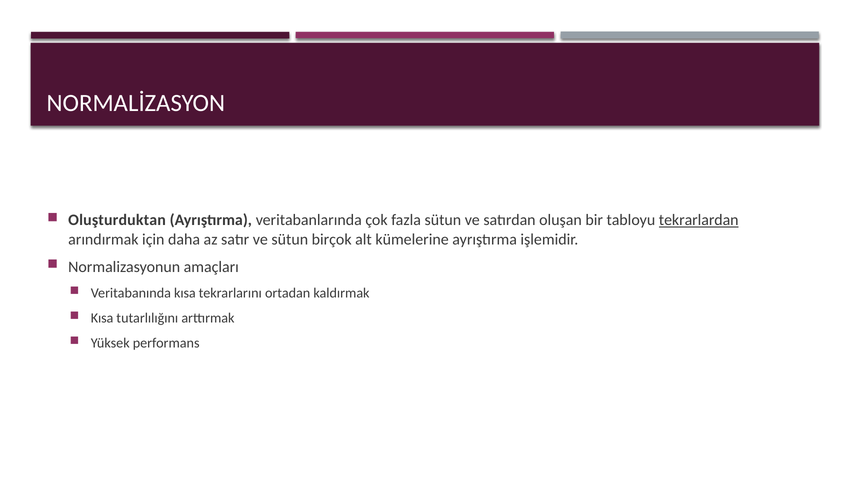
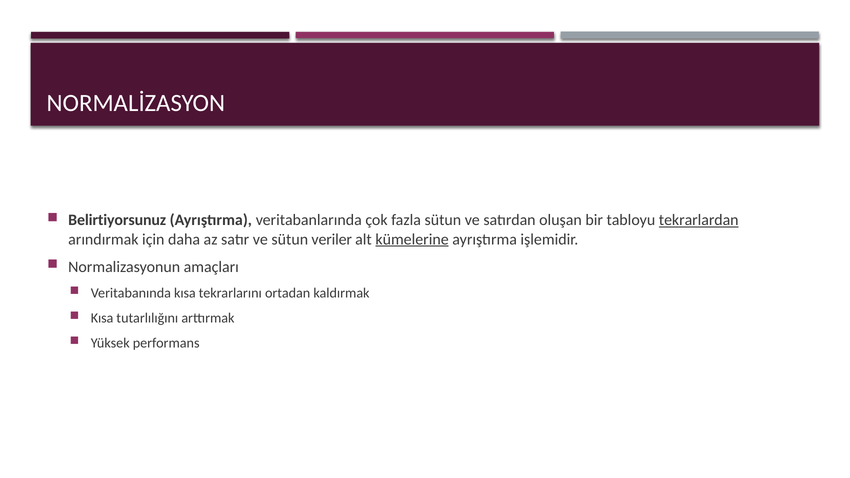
Oluşturduktan: Oluşturduktan -> Belirtiyorsunuz
birçok: birçok -> veriler
kümelerine underline: none -> present
